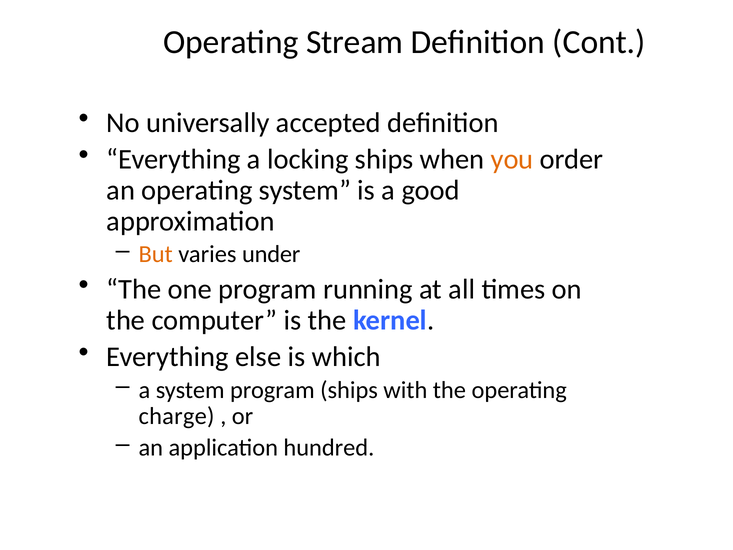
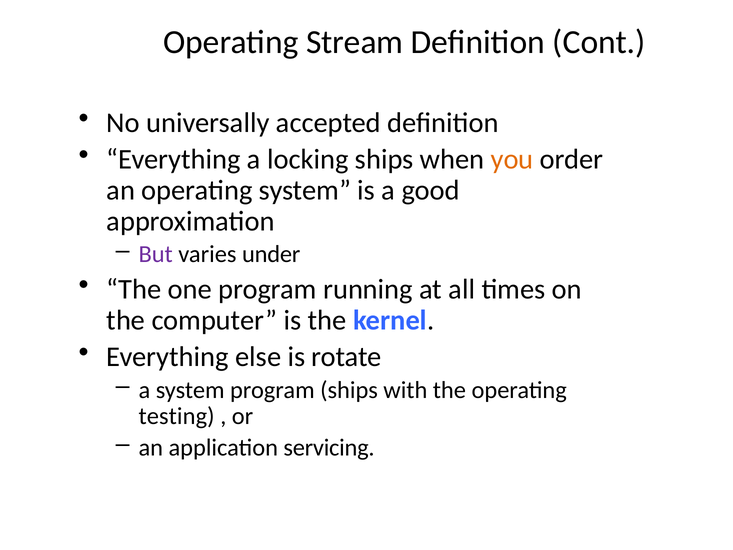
But colour: orange -> purple
which: which -> rotate
charge: charge -> testing
hundred: hundred -> servicing
